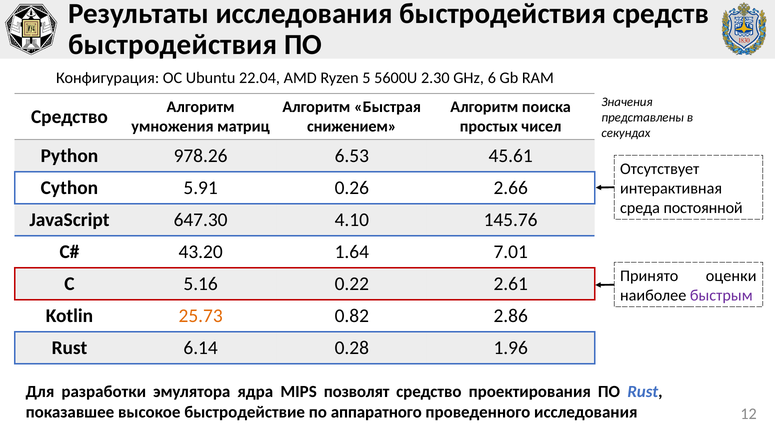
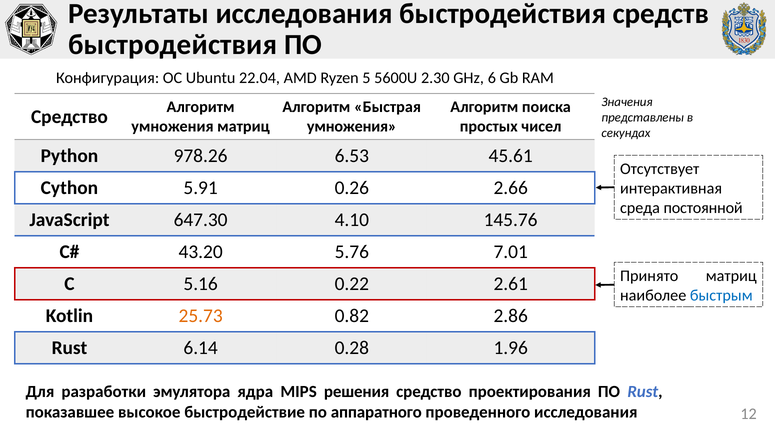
снижением at (352, 127): снижением -> умножения
1.64: 1.64 -> 5.76
Принято оценки: оценки -> матриц
быстрым colour: purple -> blue
позволят: позволят -> решения
